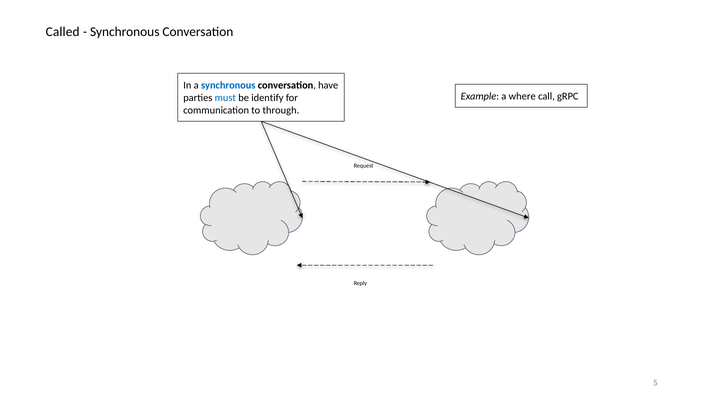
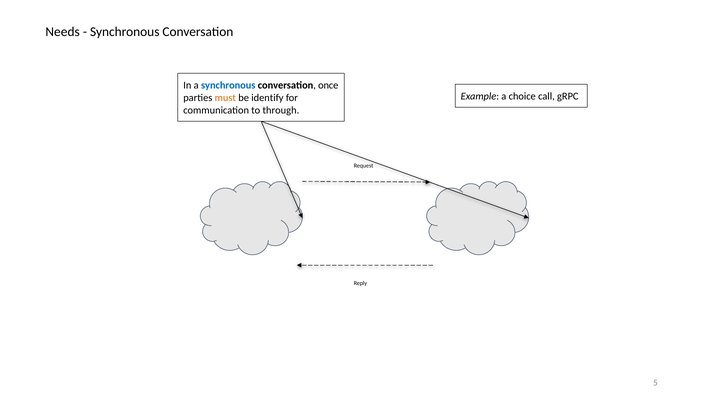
Called: Called -> Needs
have: have -> once
where: where -> choice
must colour: blue -> orange
